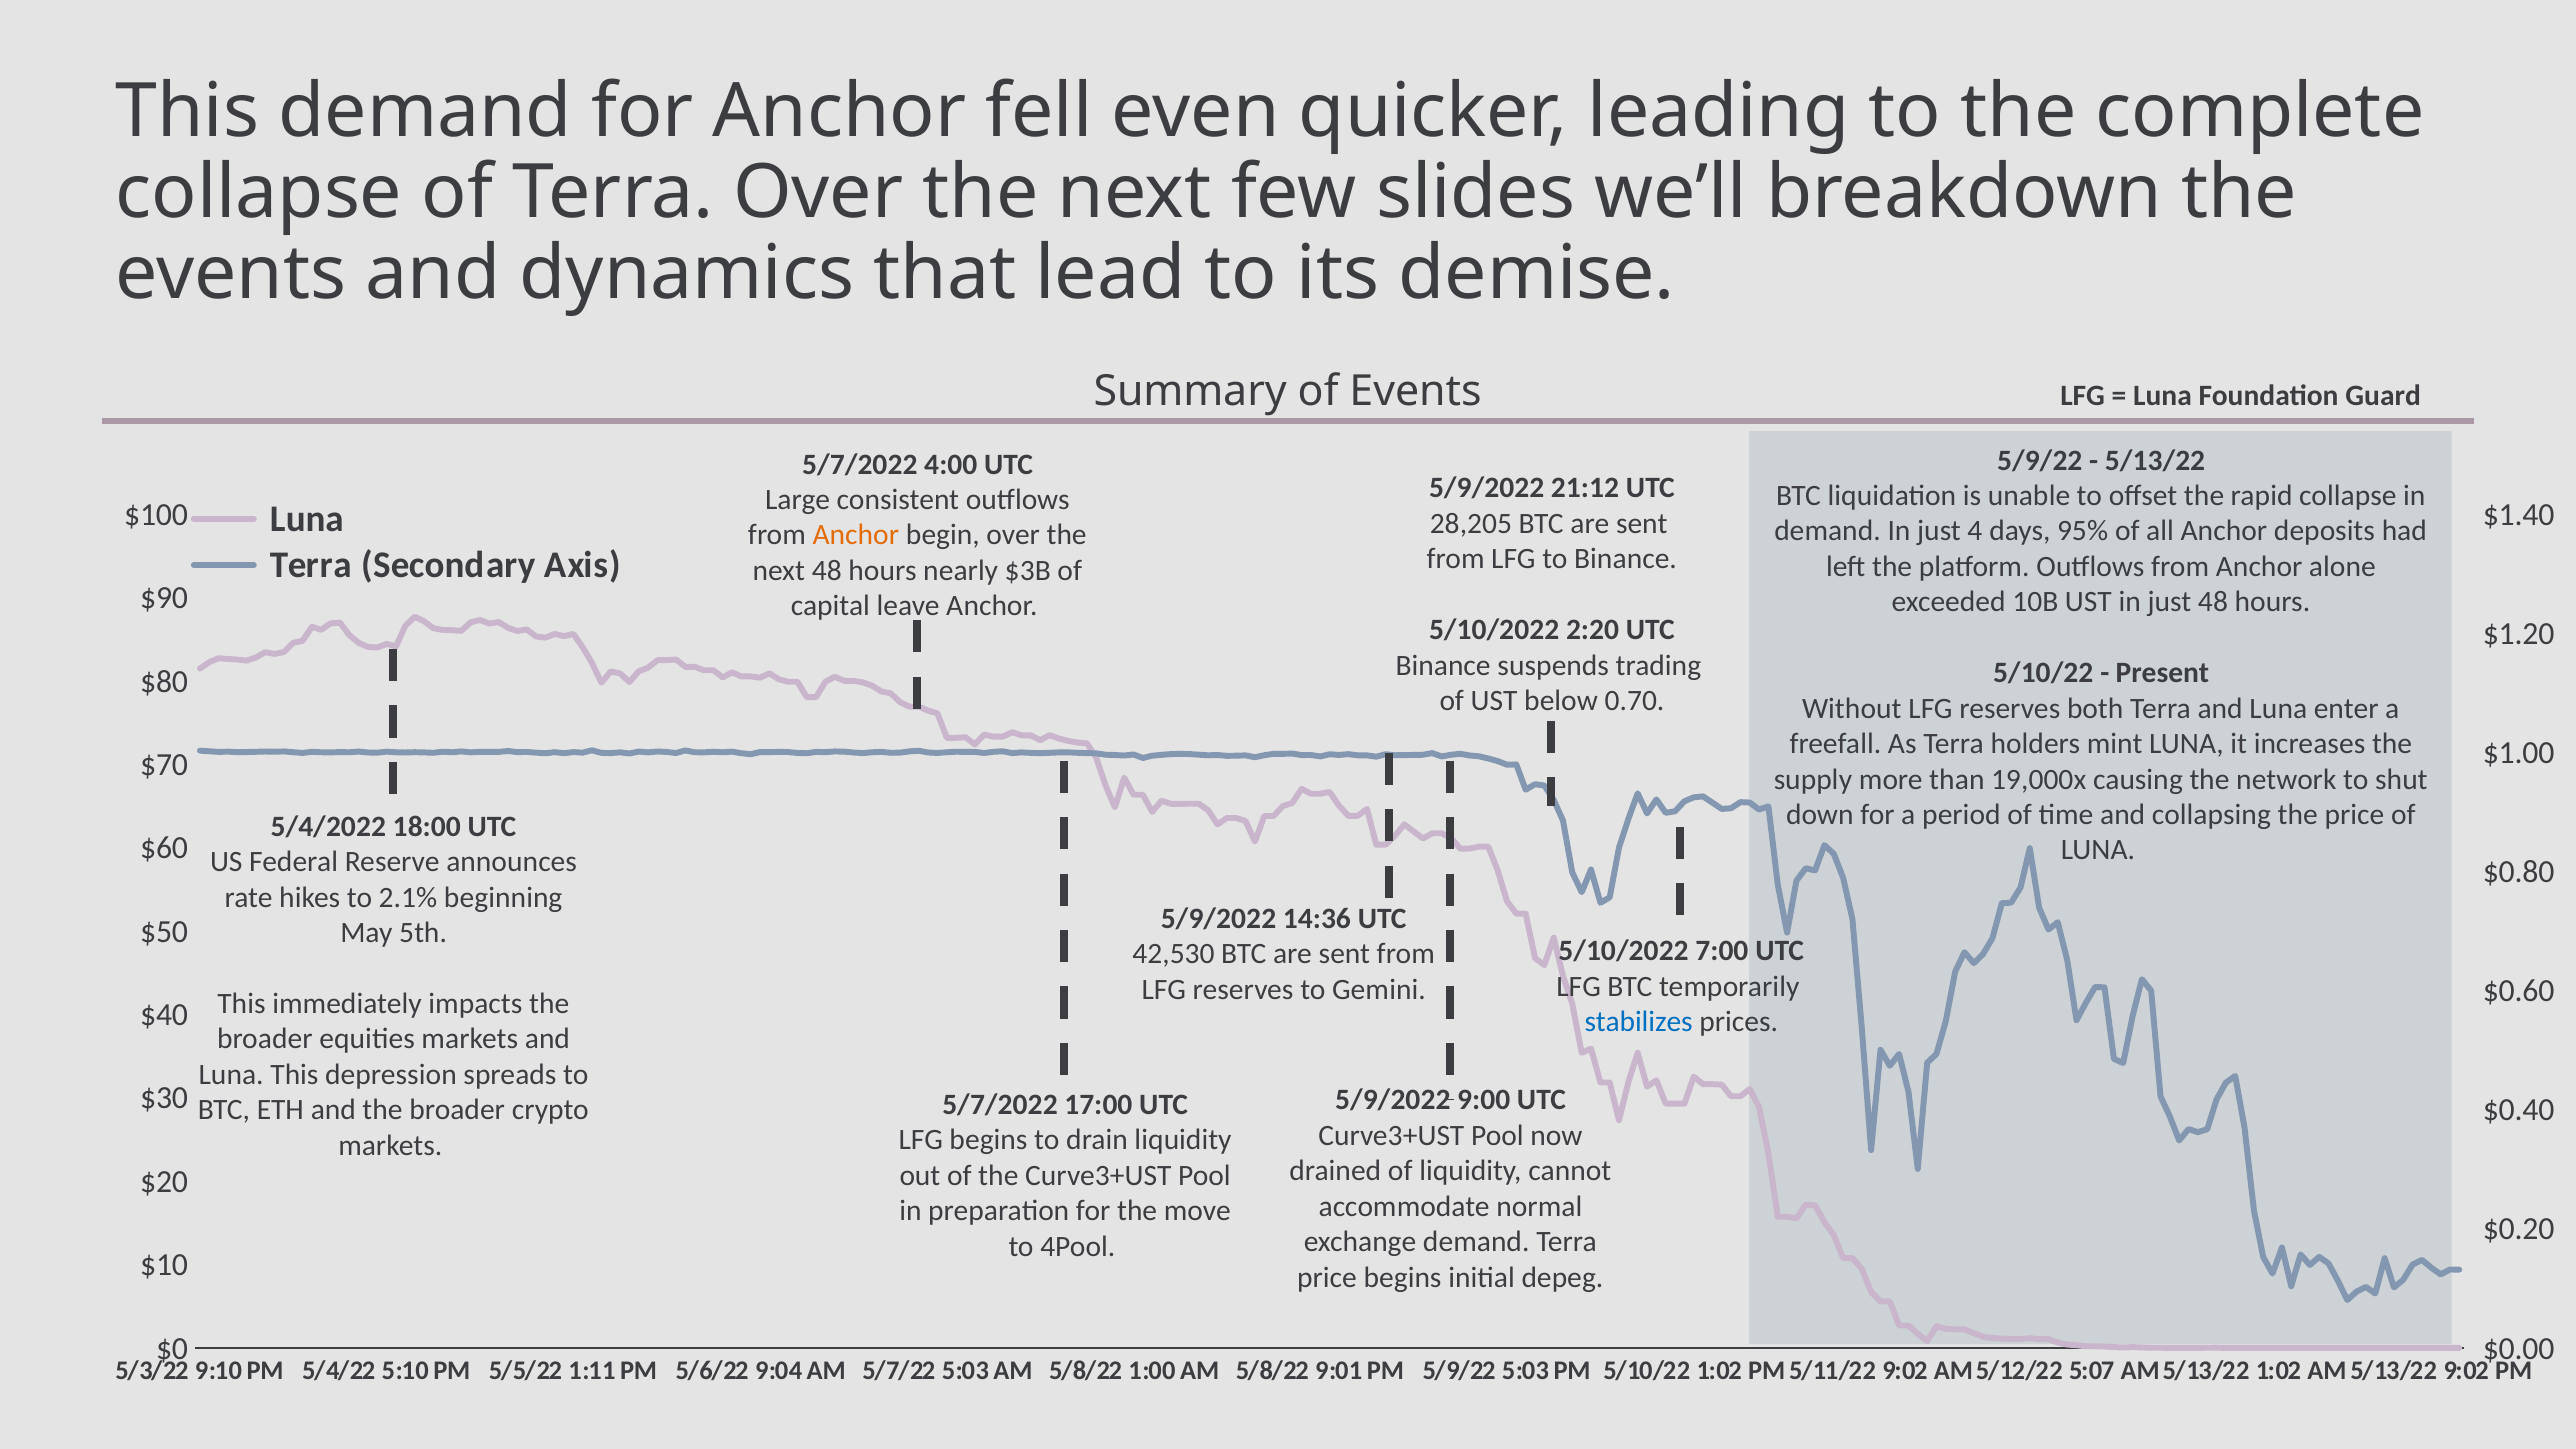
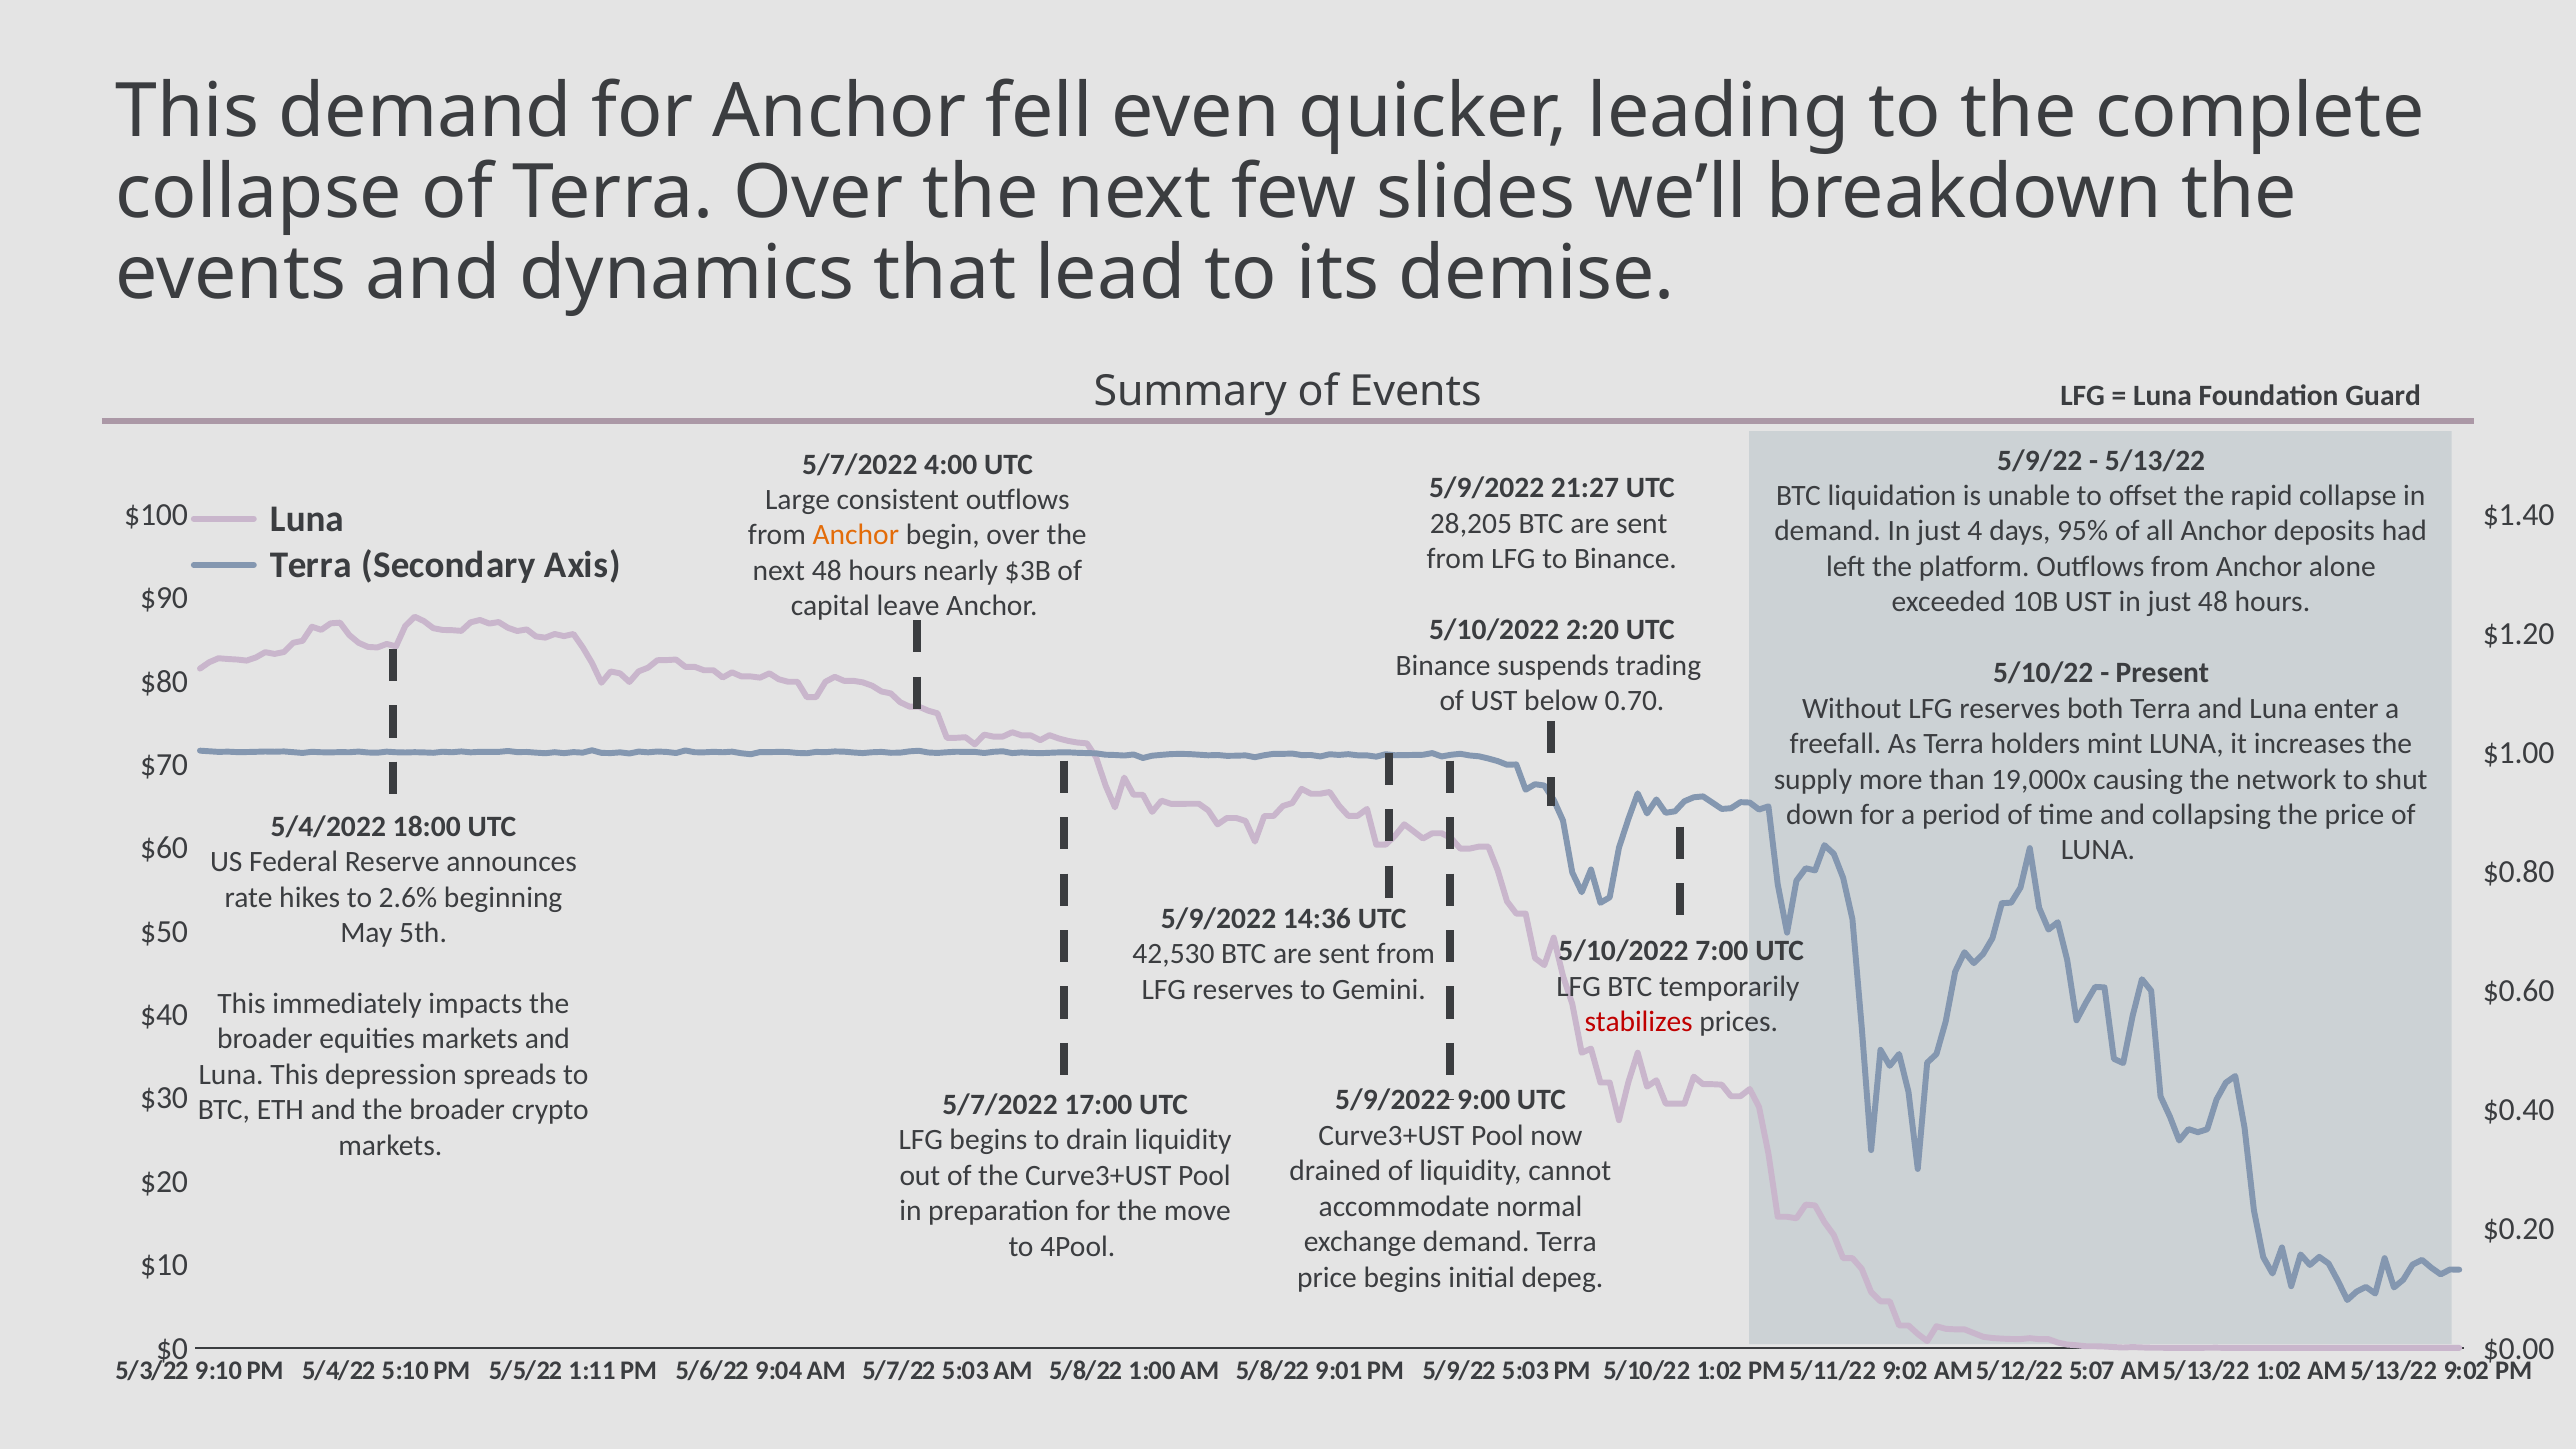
21:12: 21:12 -> 21:27
2.1%: 2.1% -> 2.6%
stabilizes colour: blue -> red
